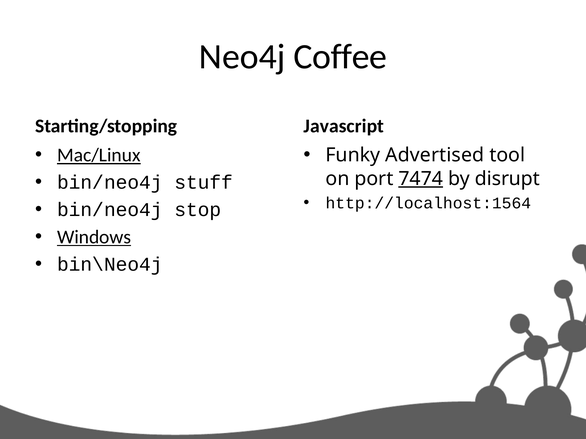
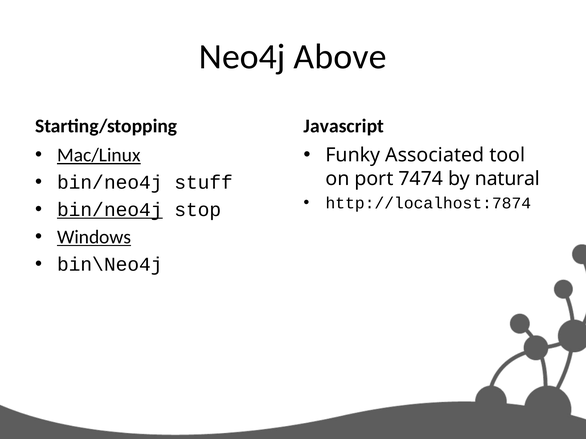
Coffee: Coffee -> Above
Advertised: Advertised -> Associated
7474 underline: present -> none
disrupt: disrupt -> natural
http://localhost:1564: http://localhost:1564 -> http://localhost:7874
bin/neo4j at (110, 210) underline: none -> present
